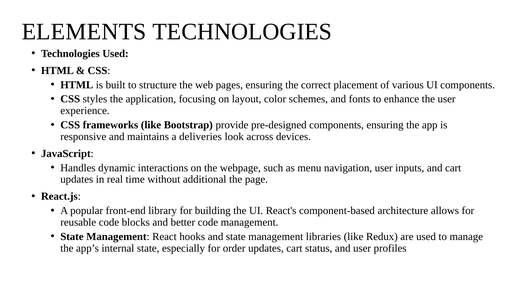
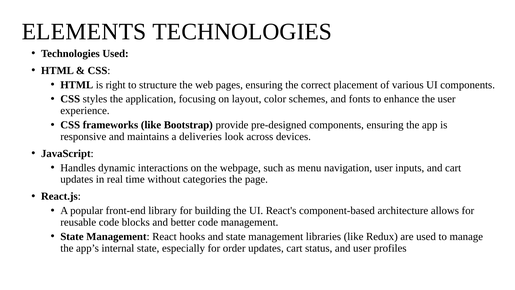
built: built -> right
additional: additional -> categories
